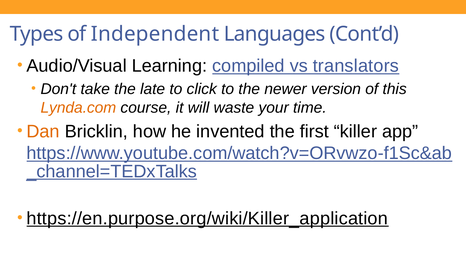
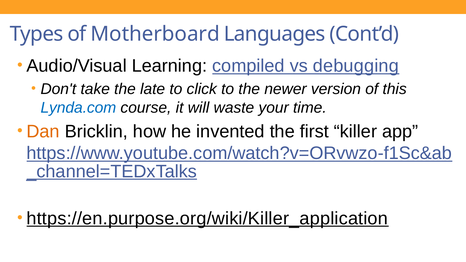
Independent: Independent -> Motherboard
translators: translators -> debugging
Lynda.com colour: orange -> blue
